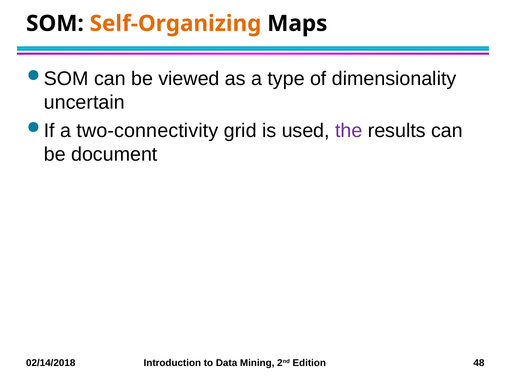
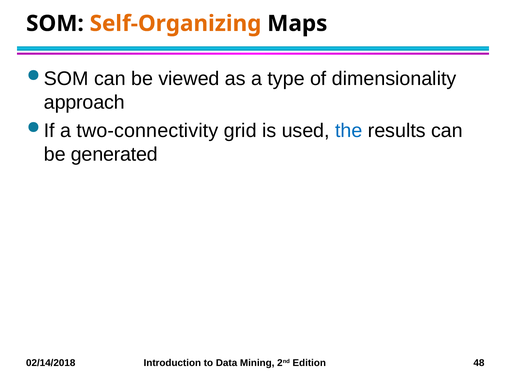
uncertain: uncertain -> approach
the colour: purple -> blue
document: document -> generated
